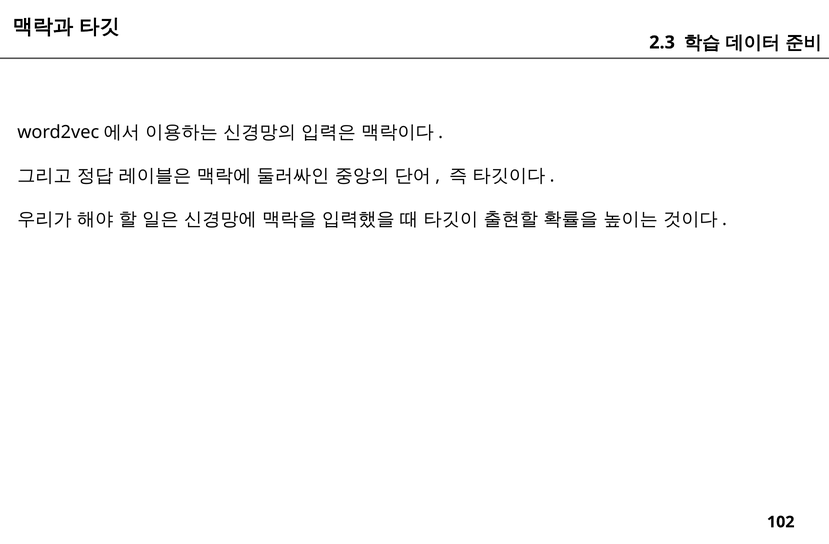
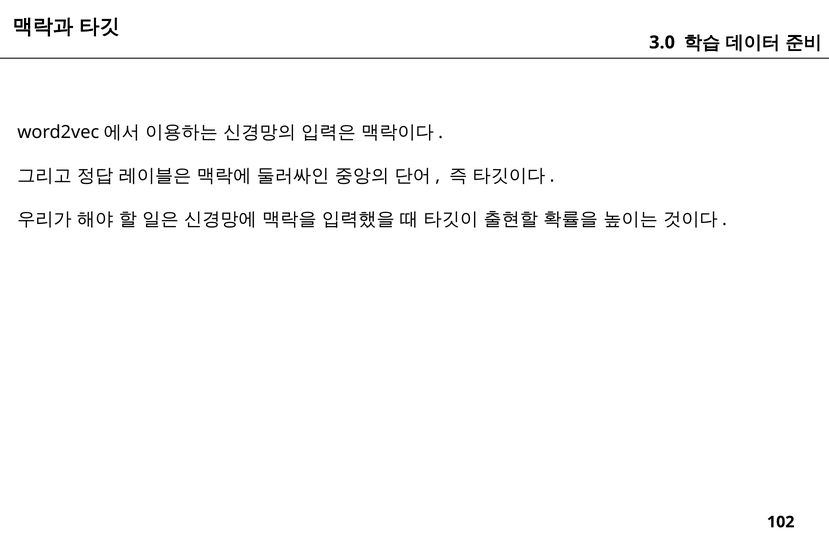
2.3: 2.3 -> 3.0
